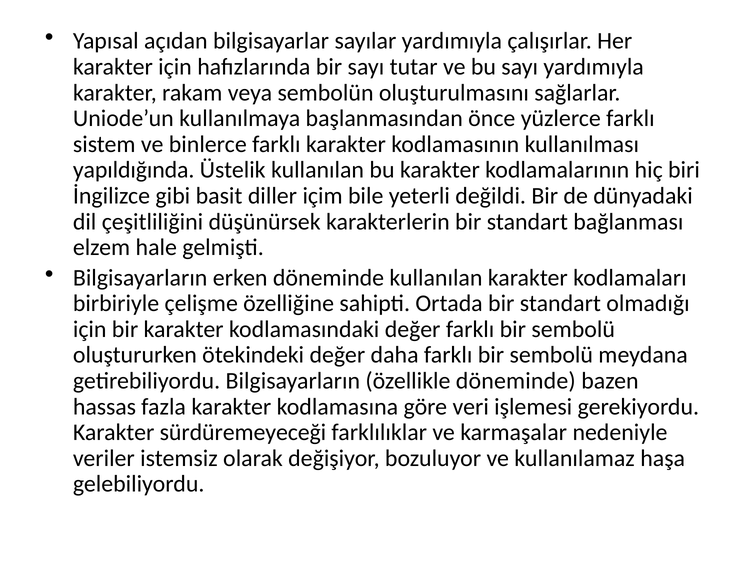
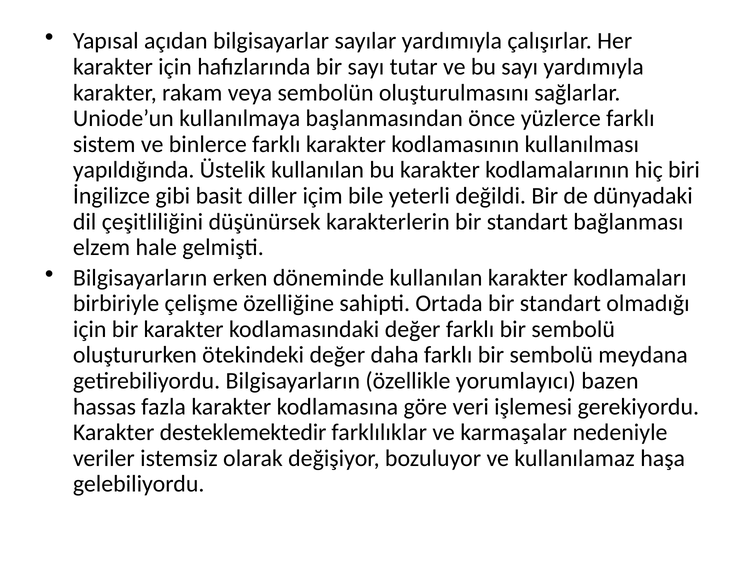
özellikle döneminde: döneminde -> yorumlayıcı
sürdüremeyeceği: sürdüremeyeceği -> desteklemektedir
